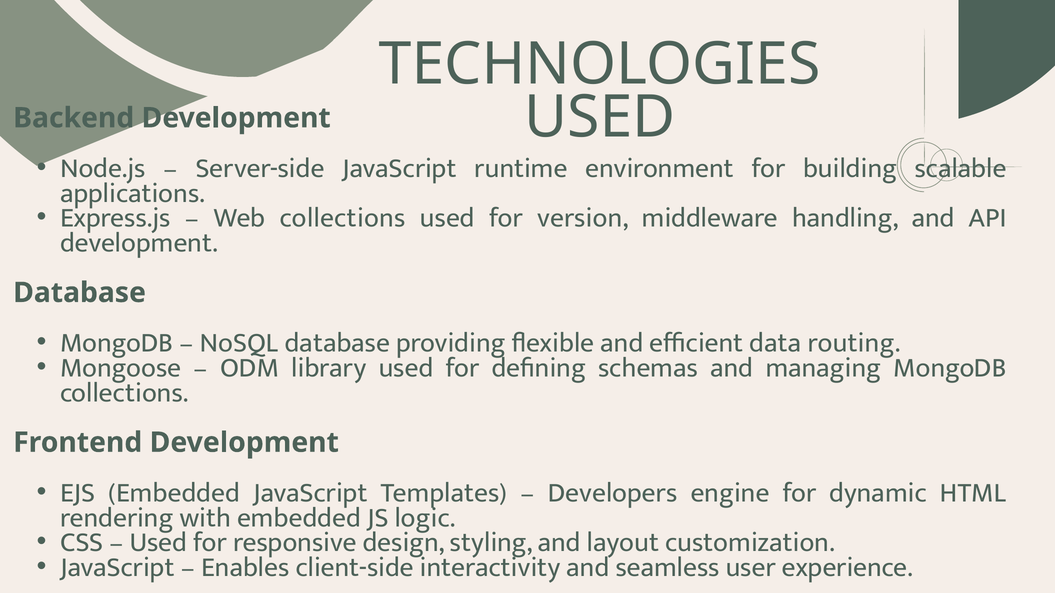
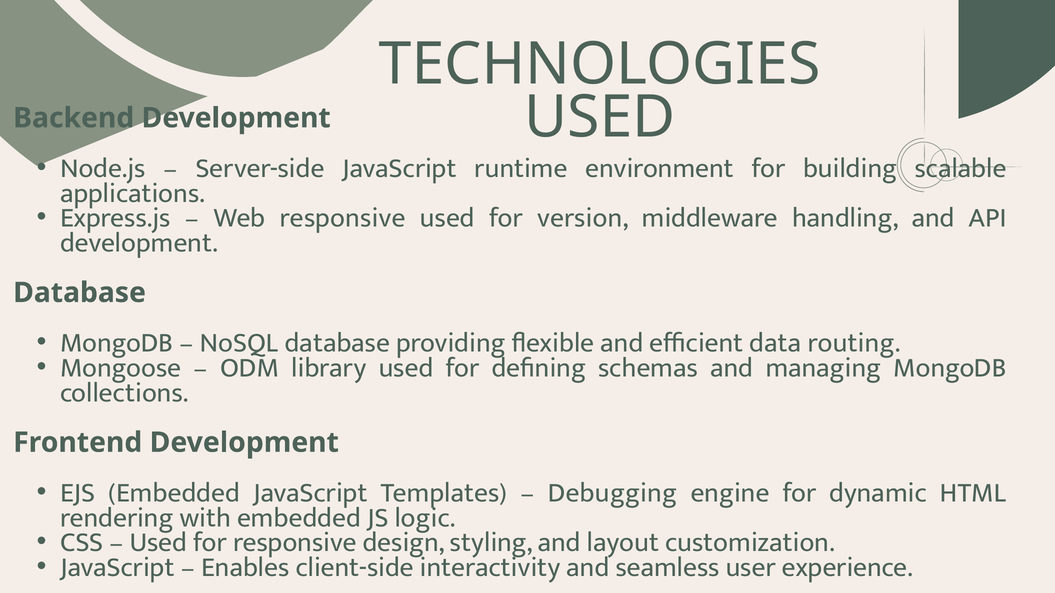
Web collections: collections -> responsive
Developers: Developers -> Debugging
